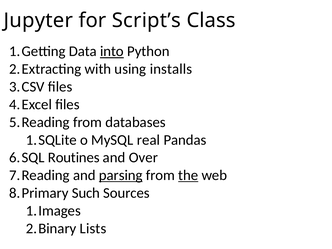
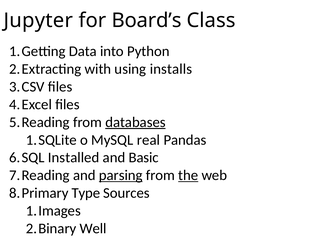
Script’s: Script’s -> Board’s
into underline: present -> none
databases underline: none -> present
Routines: Routines -> Installed
Over: Over -> Basic
Such: Such -> Type
Lists: Lists -> Well
